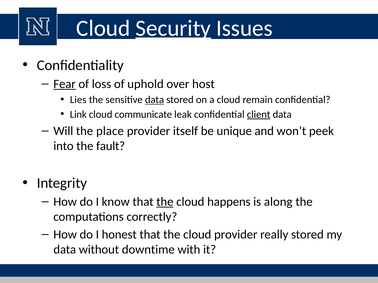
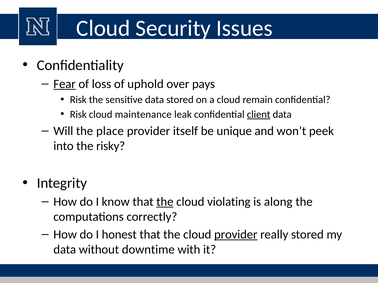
Security underline: present -> none
host: host -> pays
Lies at (78, 100): Lies -> Risk
data at (155, 100) underline: present -> none
Link at (78, 115): Link -> Risk
communicate: communicate -> maintenance
fault: fault -> risky
happens: happens -> violating
provider at (236, 235) underline: none -> present
